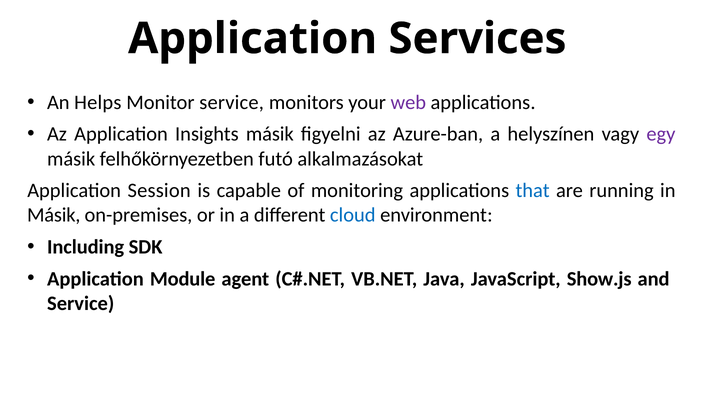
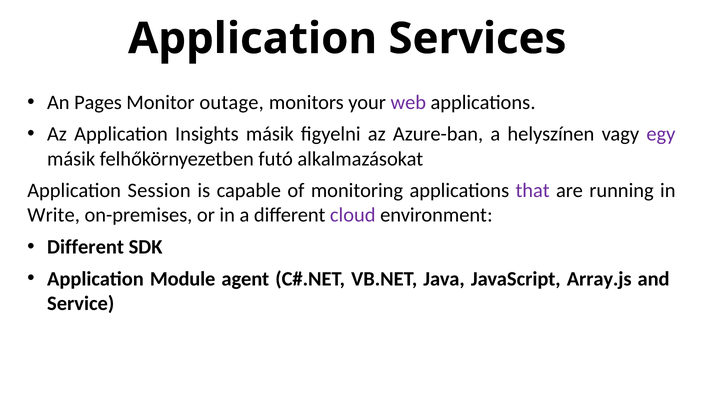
Helps: Helps -> Pages
Monitor service: service -> outage
that colour: blue -> purple
Másik at (54, 215): Másik -> Write
cloud colour: blue -> purple
Including at (86, 247): Including -> Different
Show.js: Show.js -> Array.js
